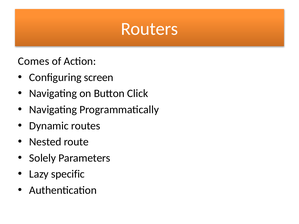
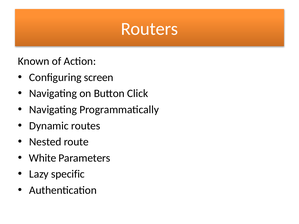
Comes: Comes -> Known
Solely: Solely -> White
